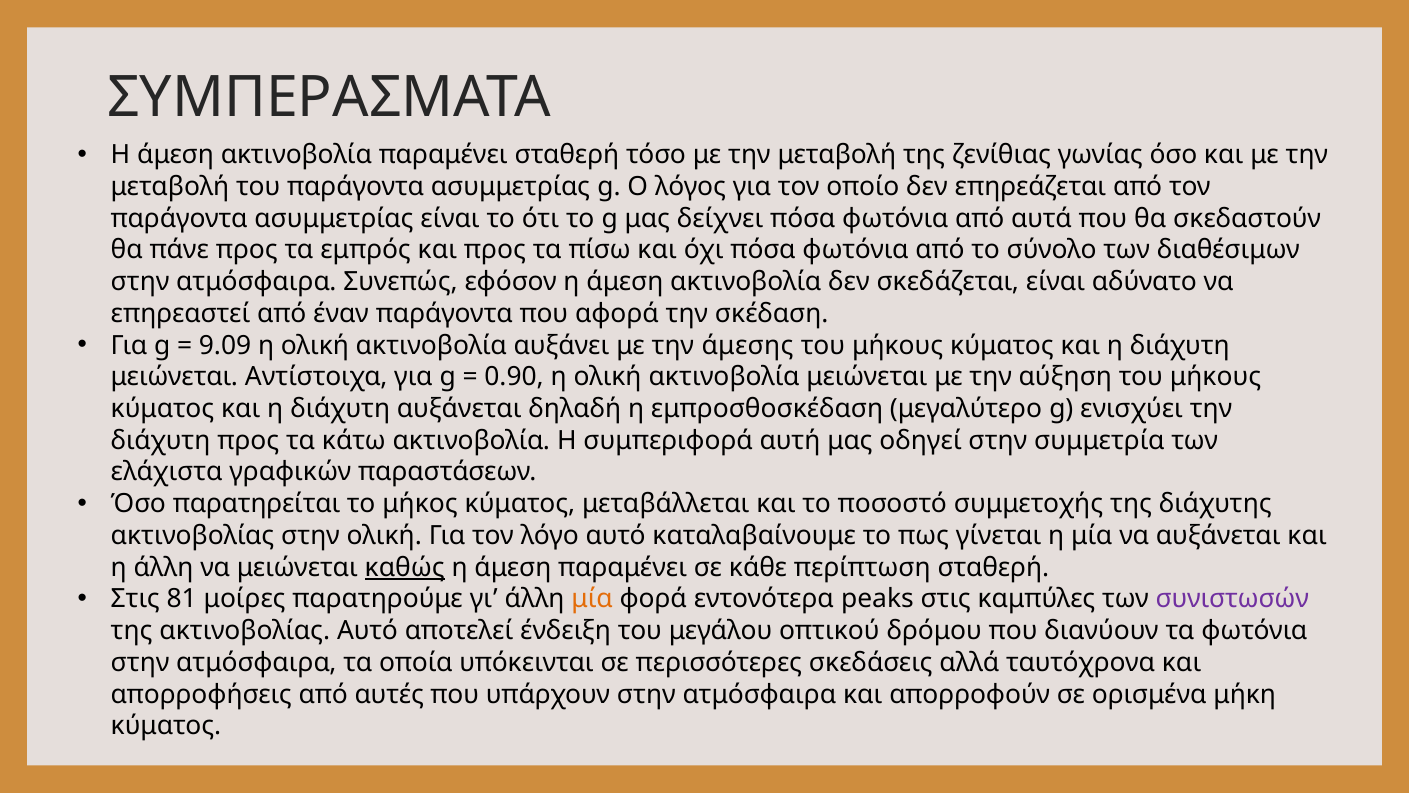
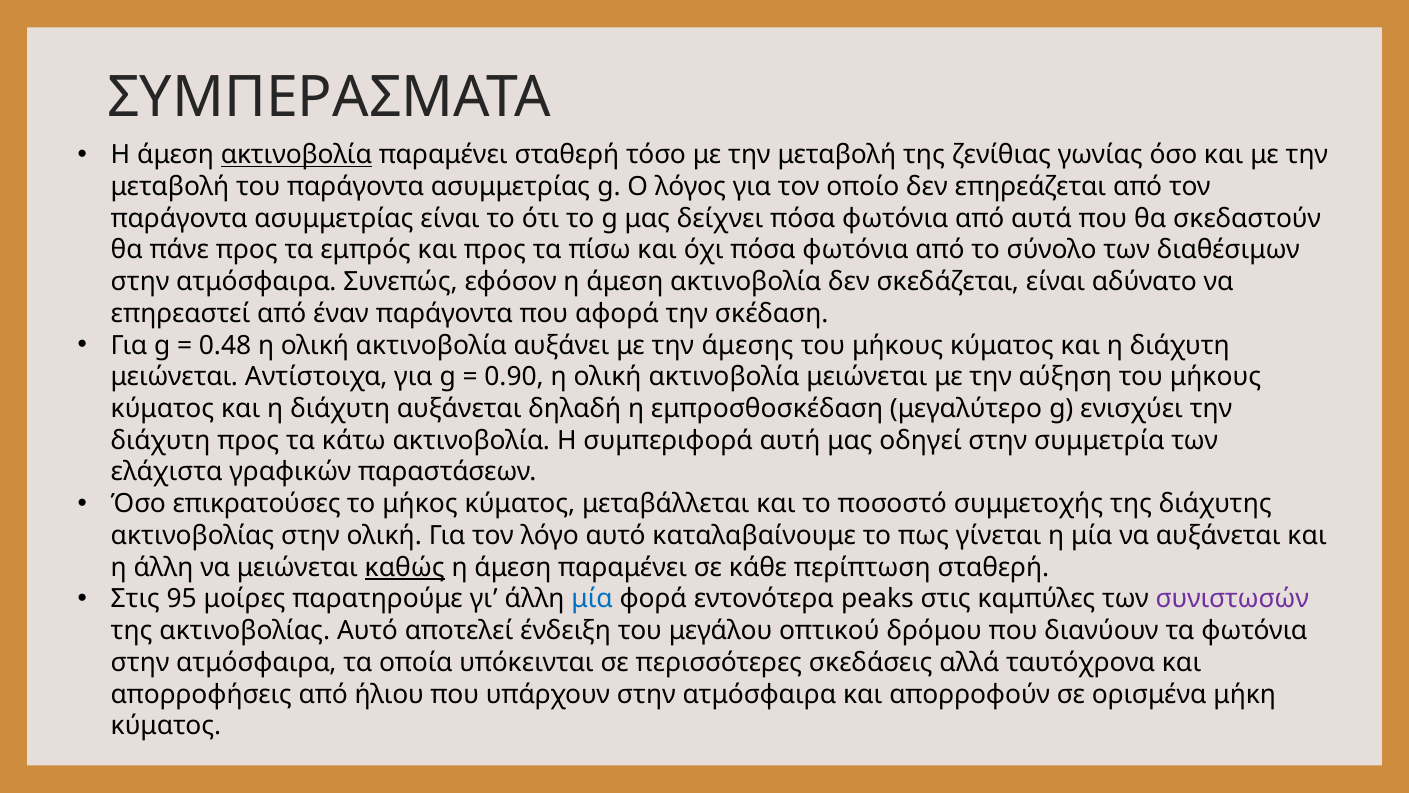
ακτινοβολία at (296, 155) underline: none -> present
9.09: 9.09 -> 0.48
παρατηρείται: παρατηρείται -> επικρατούσες
81: 81 -> 95
μία at (592, 599) colour: orange -> blue
αυτές: αυτές -> ήλιου
